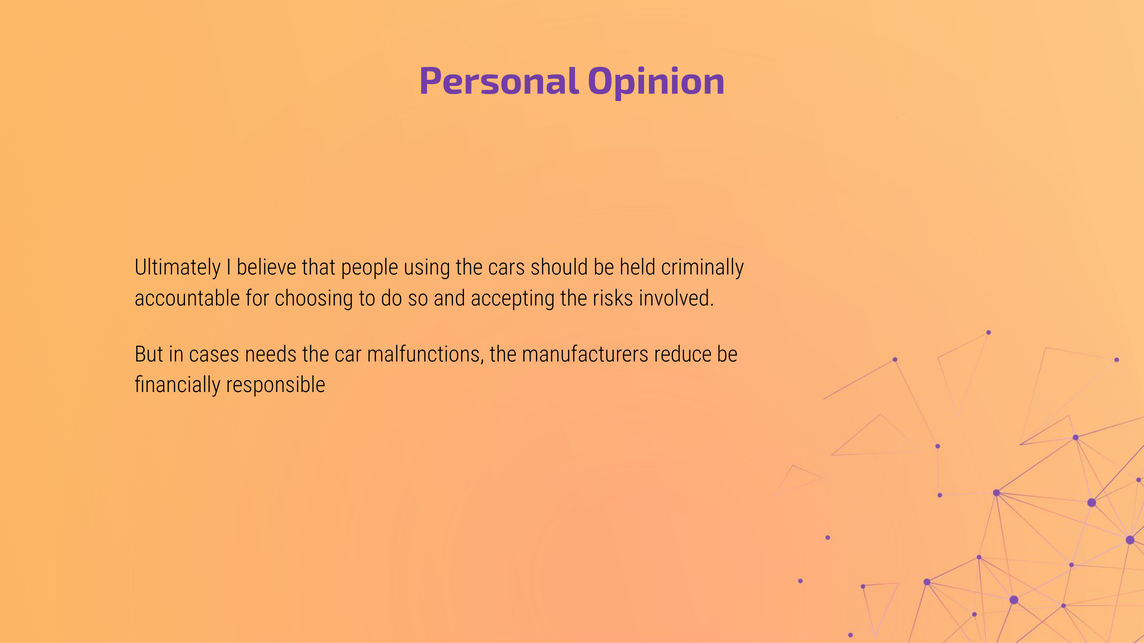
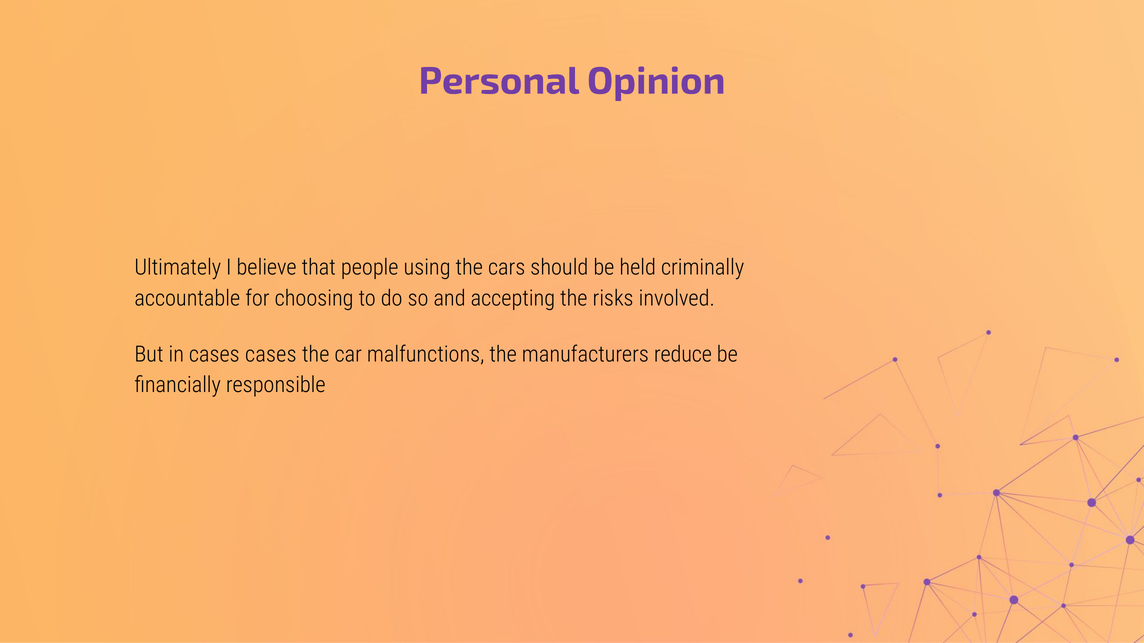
cases needs: needs -> cases
